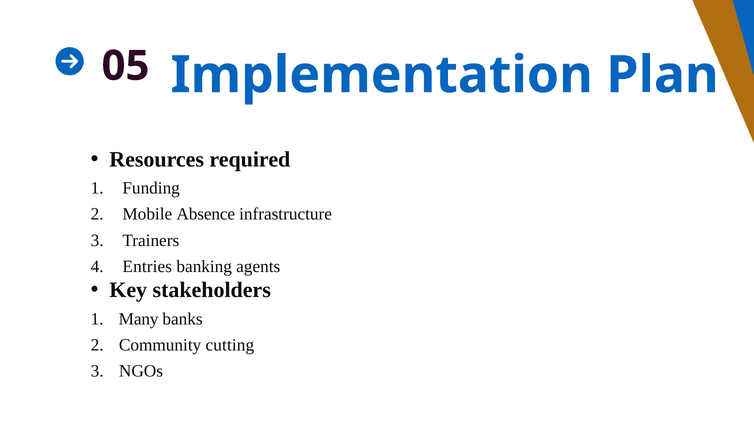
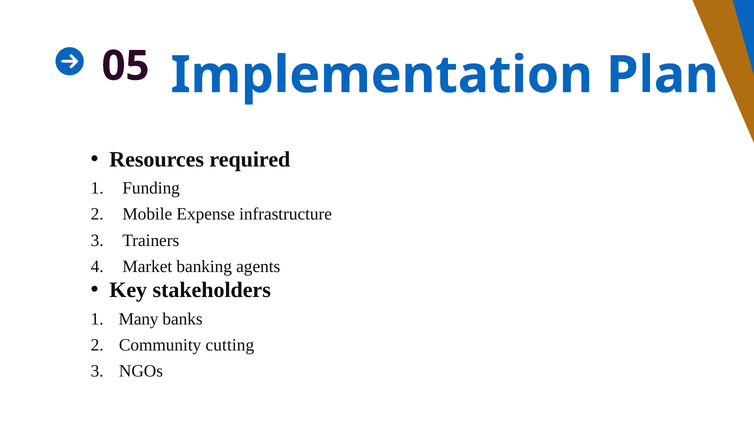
Absence: Absence -> Expense
Entries: Entries -> Market
